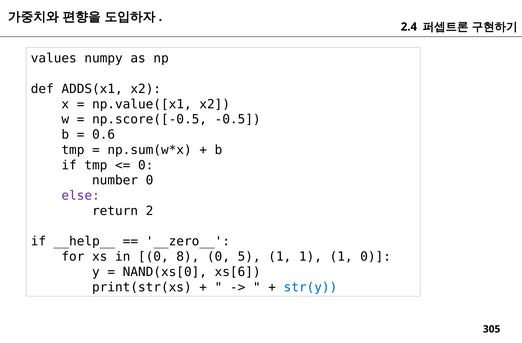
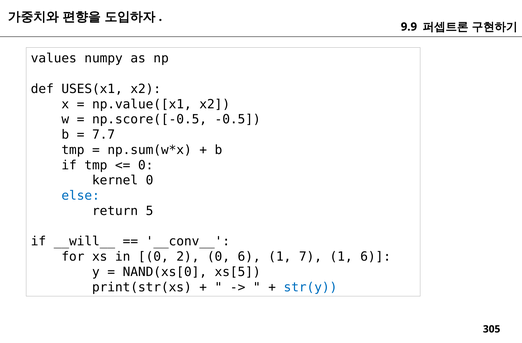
2.4: 2.4 -> 9.9
ADDS(x1: ADDS(x1 -> USES(x1
0.6: 0.6 -> 7.7
number: number -> kernel
else colour: purple -> blue
2: 2 -> 5
__help__: __help__ -> __will__
__zero__: __zero__ -> __conv__
8: 8 -> 2
0 5: 5 -> 6
1 at (310, 257): 1 -> 7
1 0: 0 -> 6
xs[6: xs[6 -> xs[5
